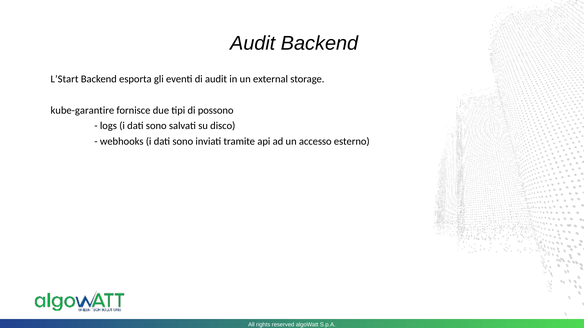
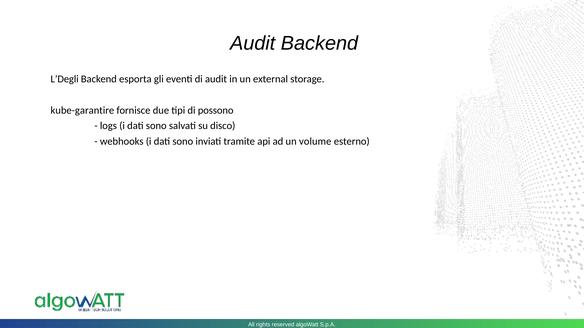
L’Start: L’Start -> L’Degli
accesso: accesso -> volume
